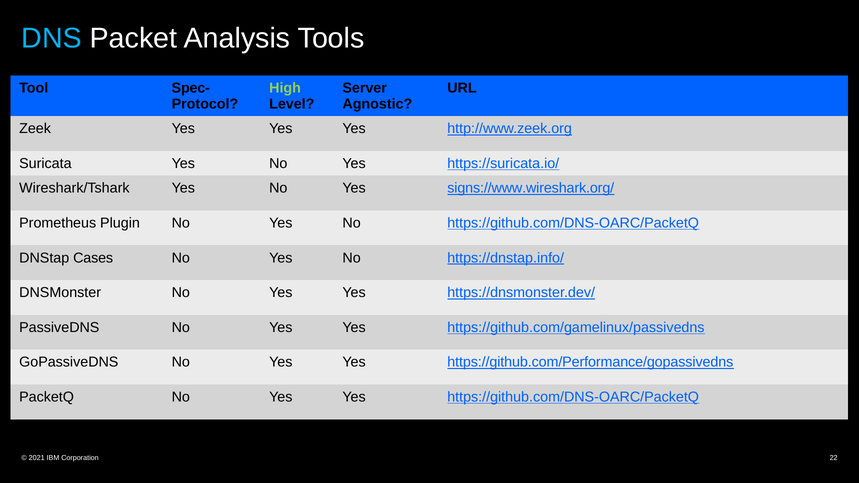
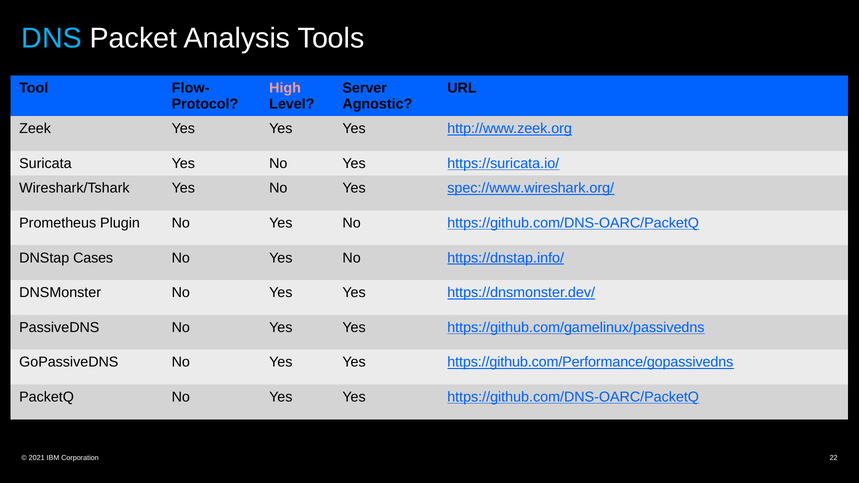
Spec-: Spec- -> Flow-
High colour: light green -> pink
signs://www.wireshark.org/: signs://www.wireshark.org/ -> spec://www.wireshark.org/
